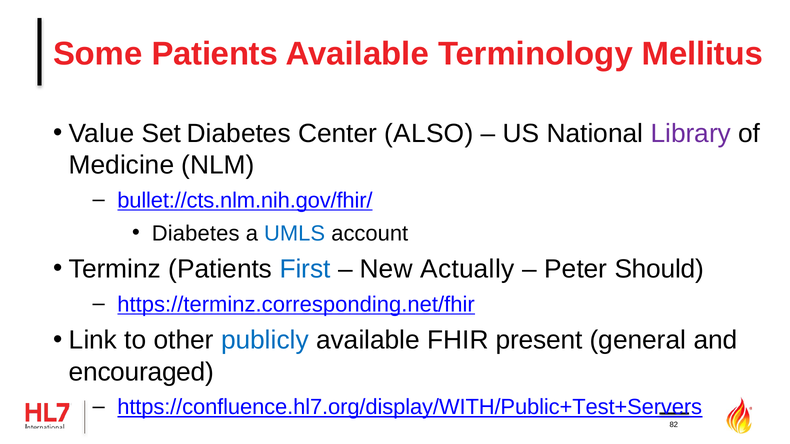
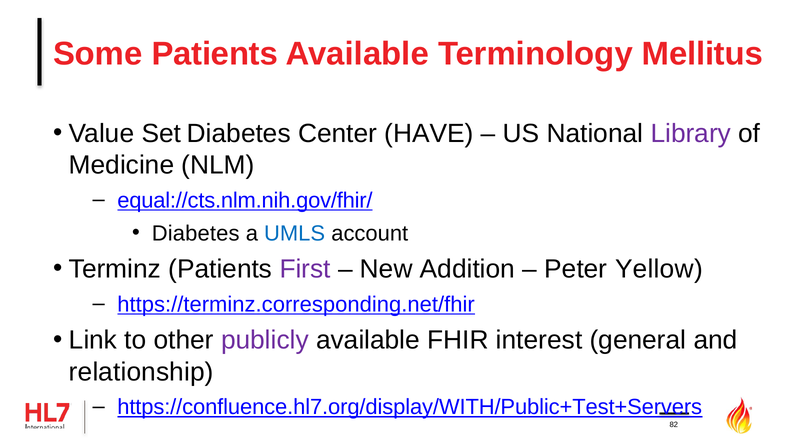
ALSO: ALSO -> HAVE
bullet://cts.nlm.nih.gov/fhir/: bullet://cts.nlm.nih.gov/fhir/ -> equal://cts.nlm.nih.gov/fhir/
First colour: blue -> purple
Actually: Actually -> Addition
Should: Should -> Yellow
publicly colour: blue -> purple
present: present -> interest
encouraged: encouraged -> relationship
